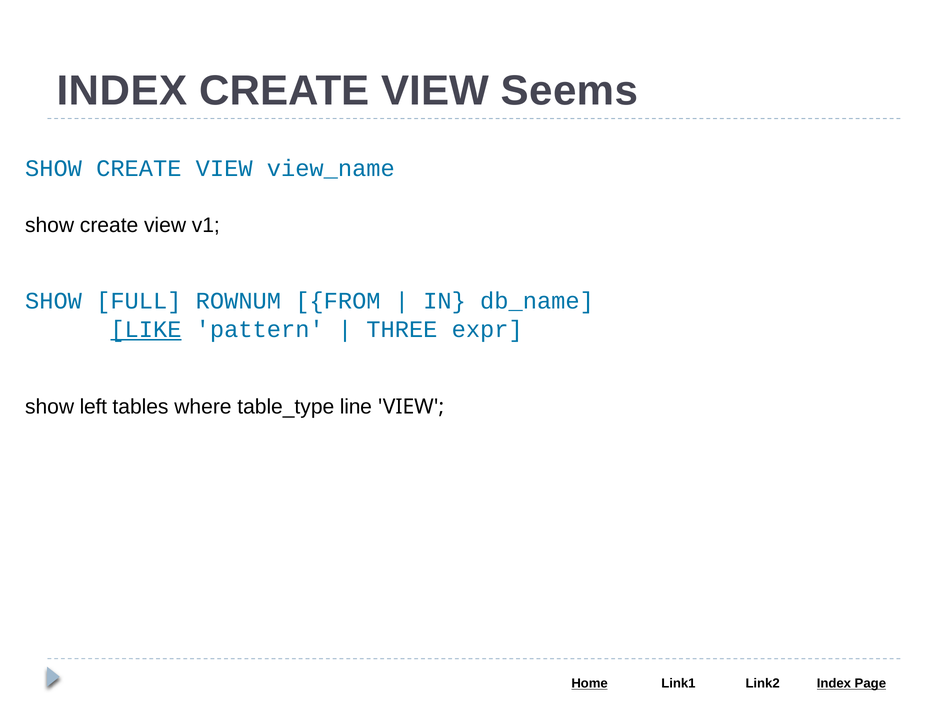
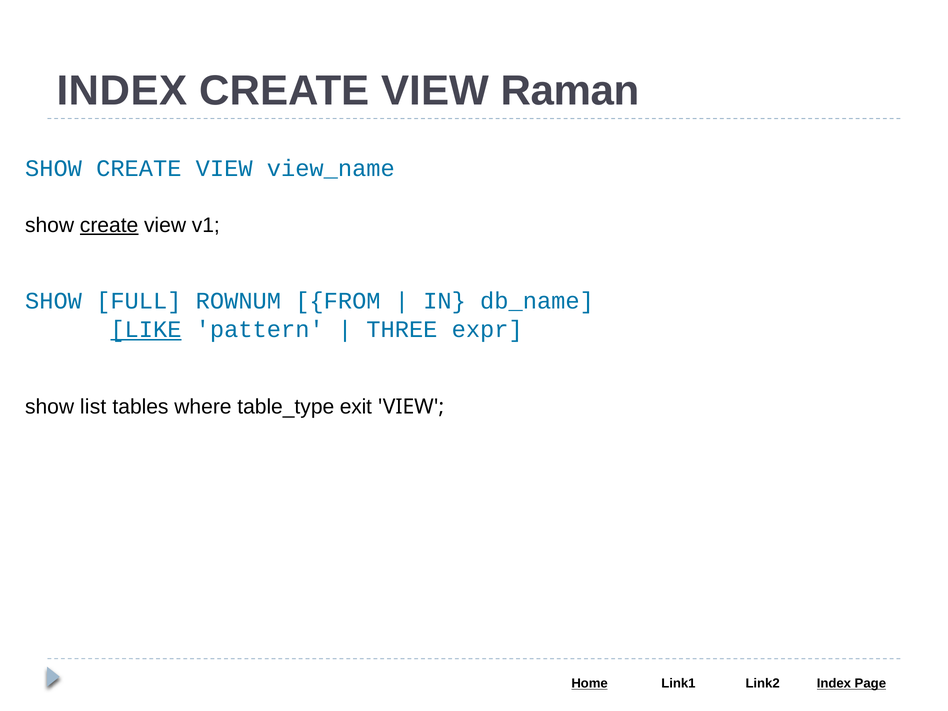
Seems: Seems -> Raman
create at (109, 225) underline: none -> present
left: left -> list
line: line -> exit
